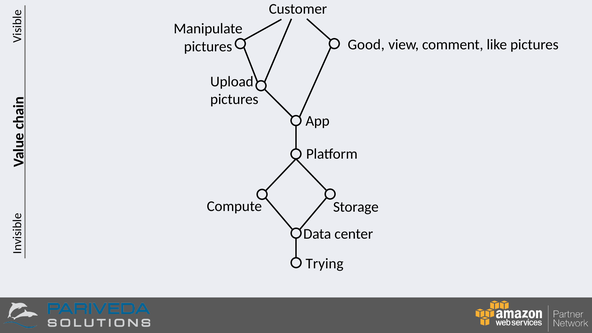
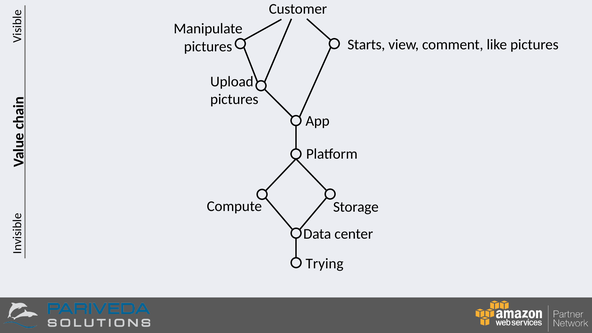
Good: Good -> Starts
